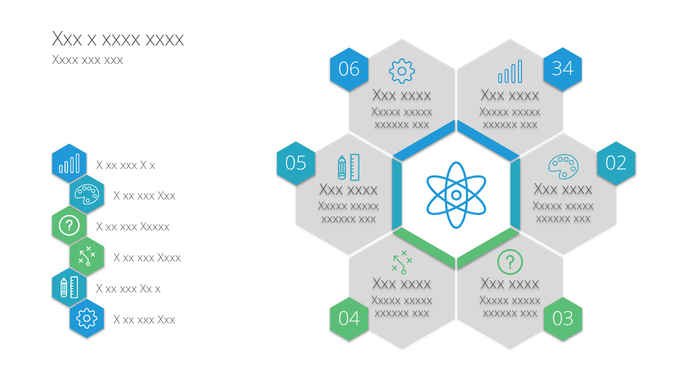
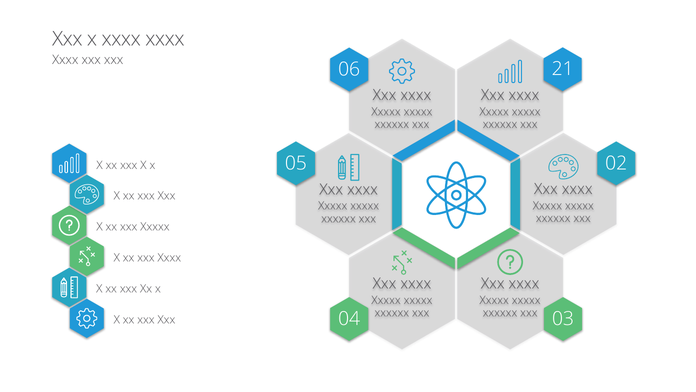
34: 34 -> 21
